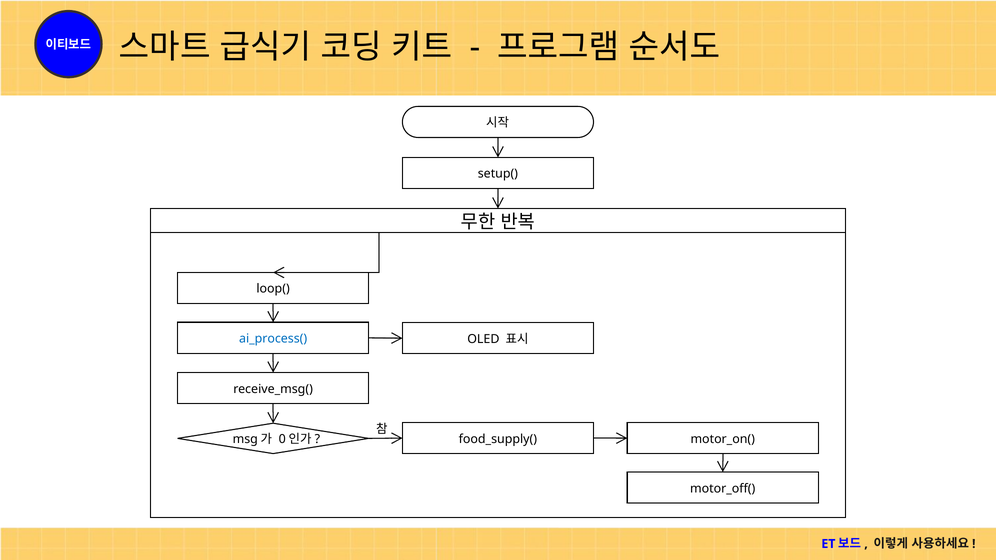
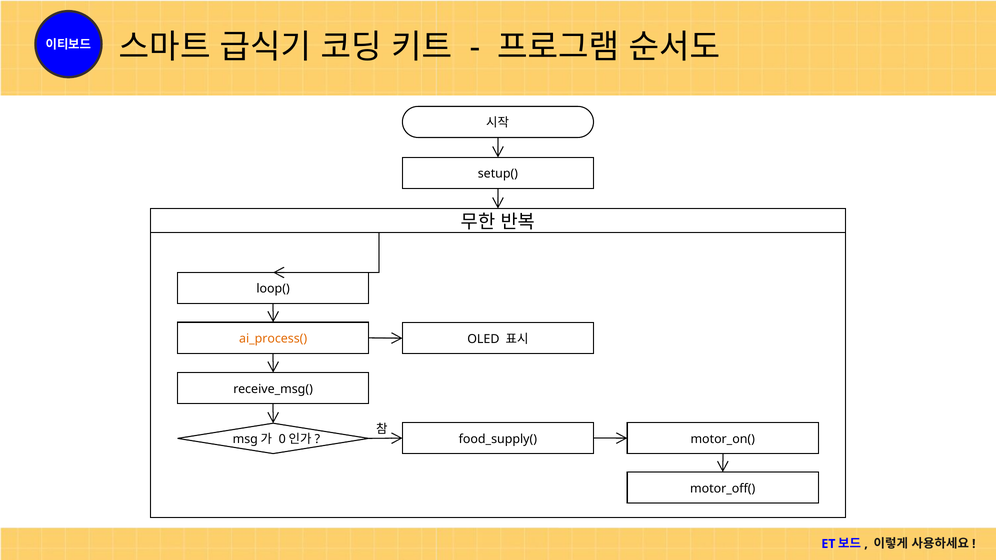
ai_process( colour: blue -> orange
